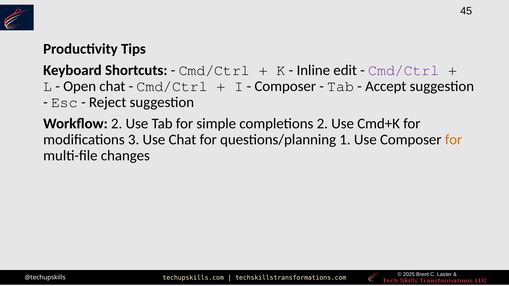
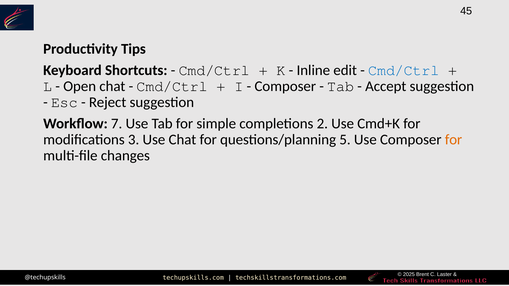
Cmd/Ctrl at (404, 70) colour: purple -> blue
Workflow 2: 2 -> 7
1: 1 -> 5
